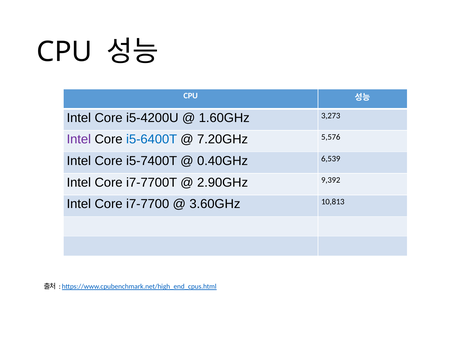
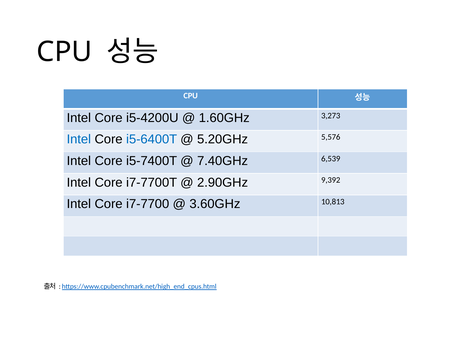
Intel at (79, 139) colour: purple -> blue
7.20GHz: 7.20GHz -> 5.20GHz
0.40GHz: 0.40GHz -> 7.40GHz
